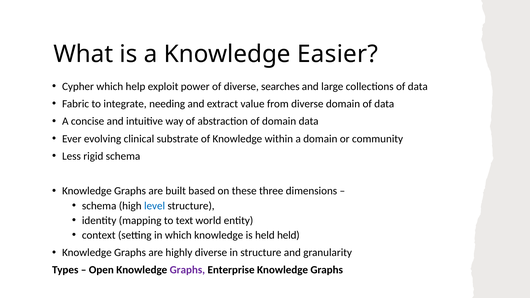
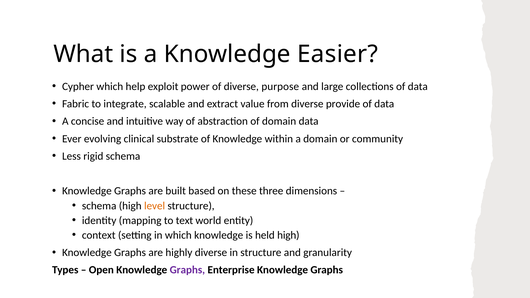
searches: searches -> purpose
needing: needing -> scalable
diverse domain: domain -> provide
level colour: blue -> orange
held held: held -> high
